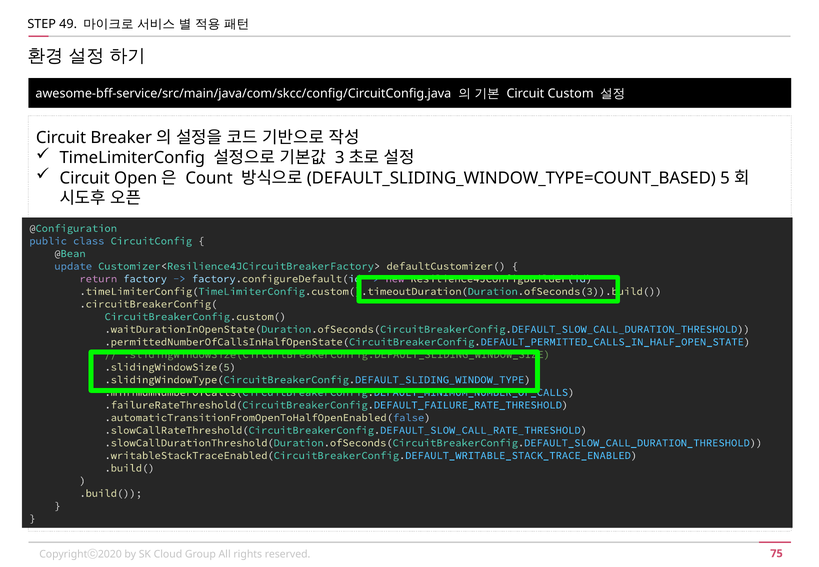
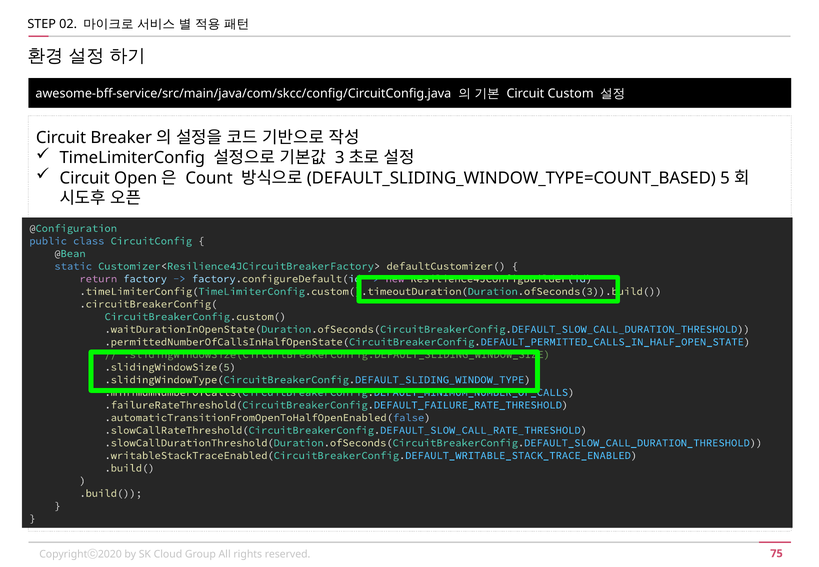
49: 49 -> 02
update: update -> static
